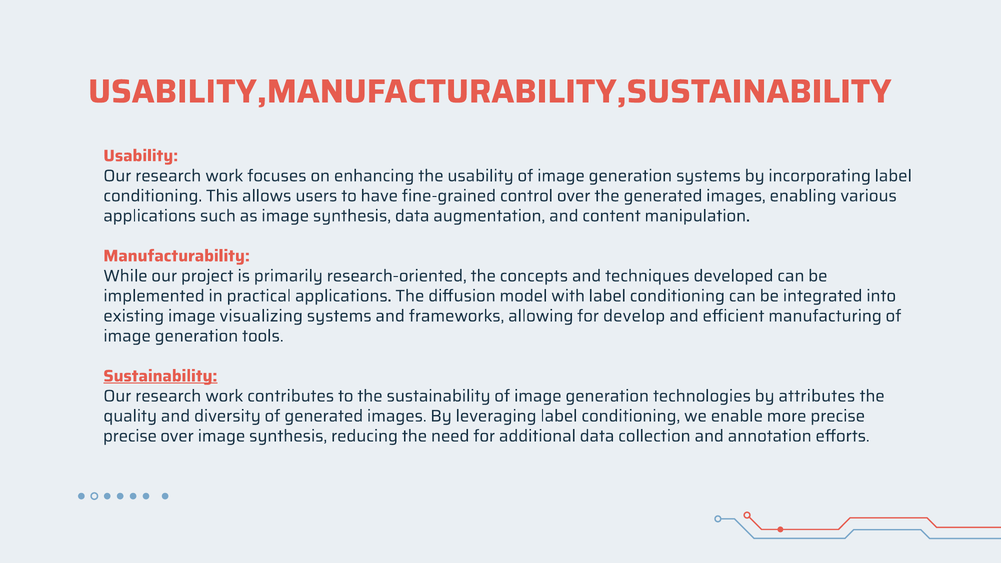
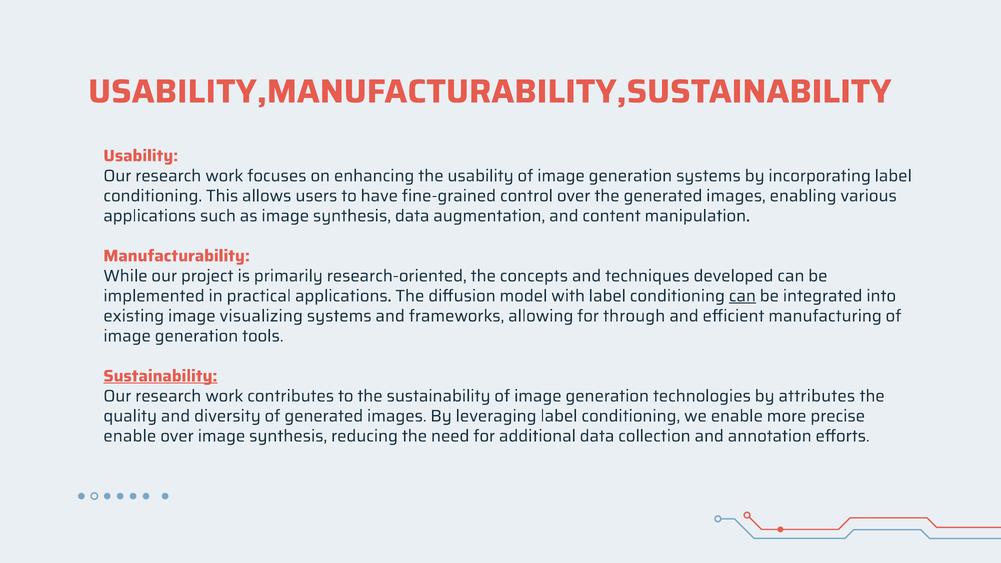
can at (742, 296) underline: none -> present
develop: develop -> through
precise at (130, 436): precise -> enable
